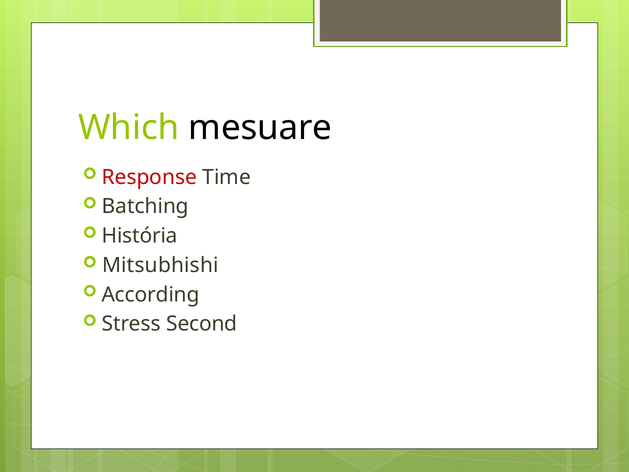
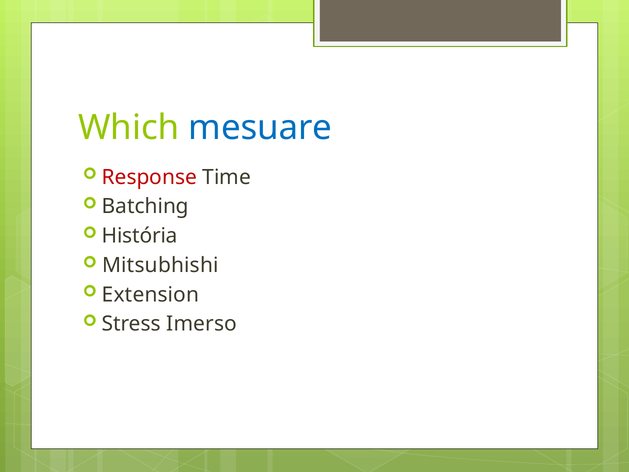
mesuare colour: black -> blue
According: According -> Extension
Second: Second -> Imerso
